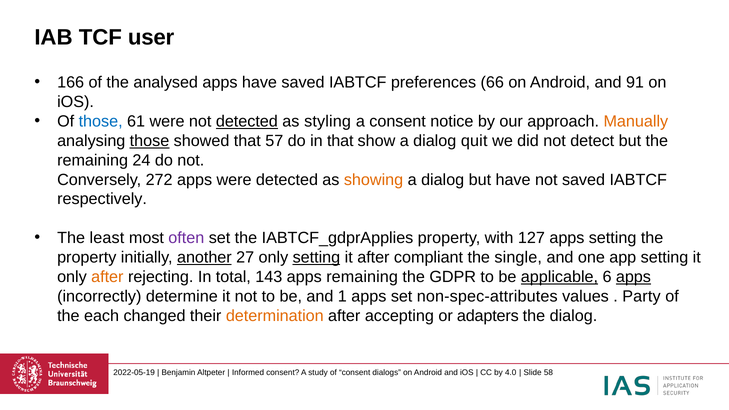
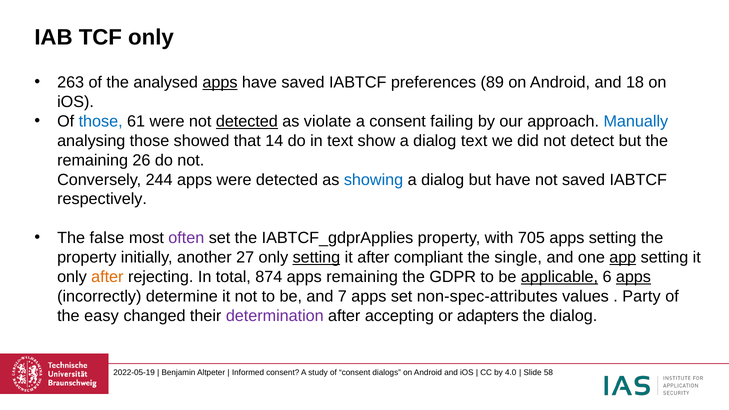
TCF user: user -> only
166: 166 -> 263
apps at (220, 83) underline: none -> present
66: 66 -> 89
91: 91 -> 18
styling: styling -> violate
notice: notice -> failing
Manually colour: orange -> blue
those at (150, 141) underline: present -> none
57: 57 -> 14
in that: that -> text
dialog quit: quit -> text
24: 24 -> 26
272: 272 -> 244
showing colour: orange -> blue
least: least -> false
127: 127 -> 705
another underline: present -> none
app underline: none -> present
143: 143 -> 874
1: 1 -> 7
each: each -> easy
determination colour: orange -> purple
